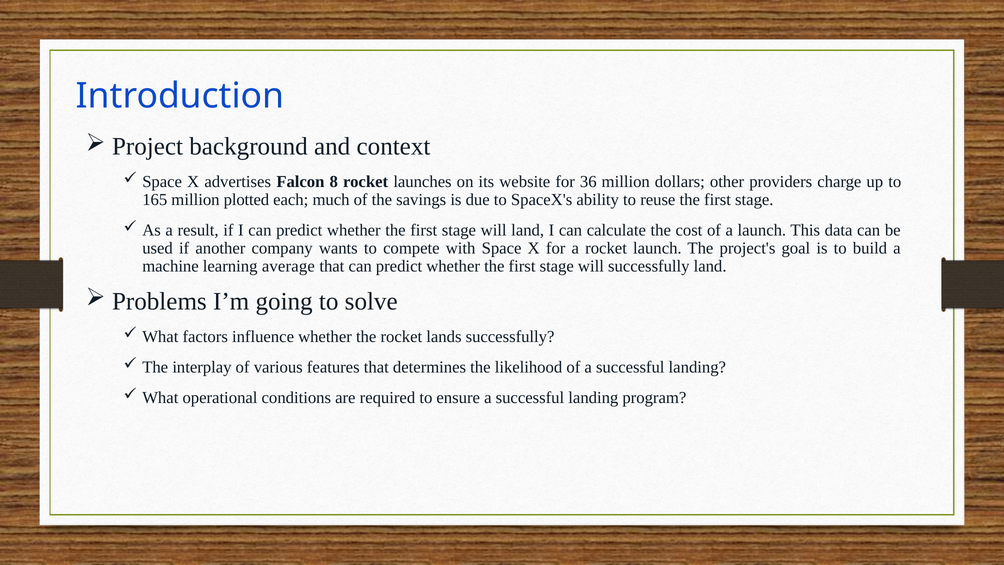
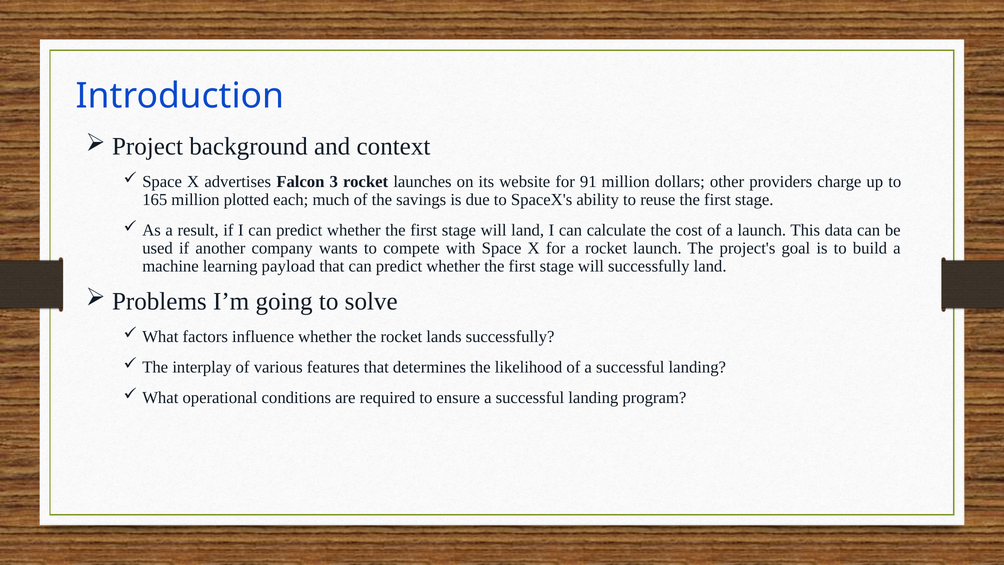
8: 8 -> 3
36: 36 -> 91
average: average -> payload
